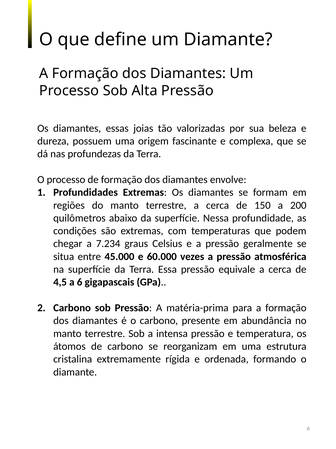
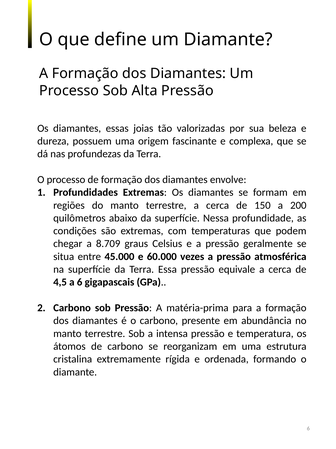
7.234: 7.234 -> 8.709
